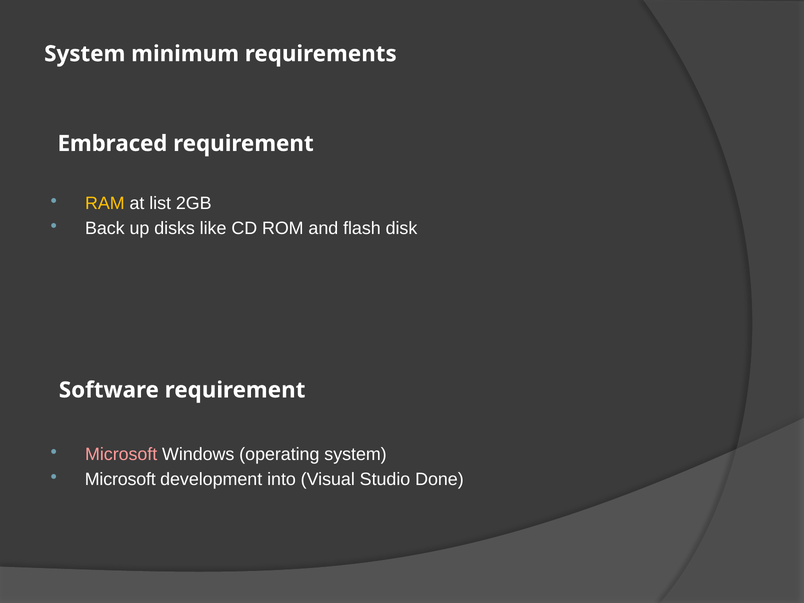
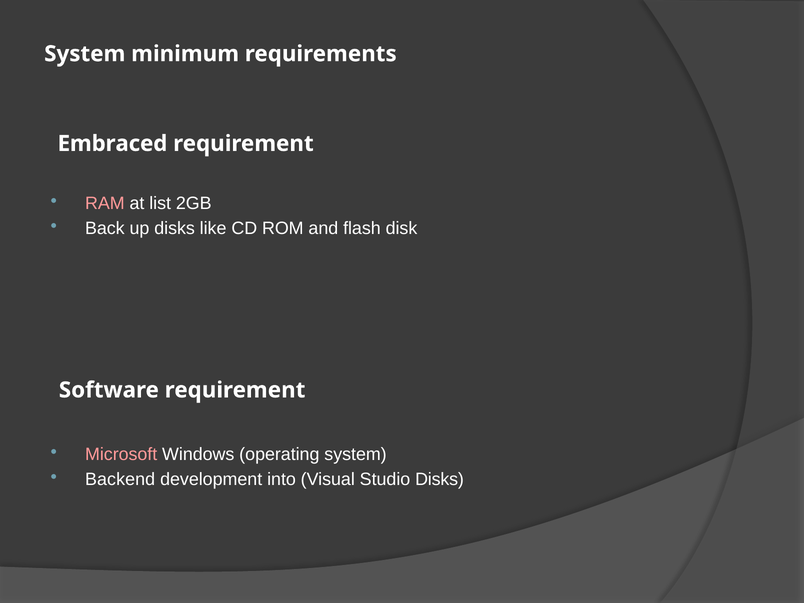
RAM colour: yellow -> pink
Microsoft at (120, 479): Microsoft -> Backend
Studio Done: Done -> Disks
